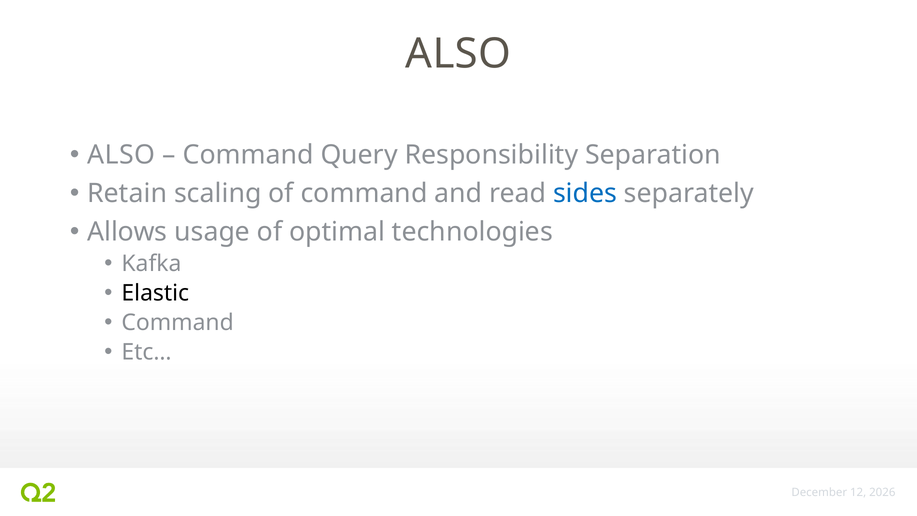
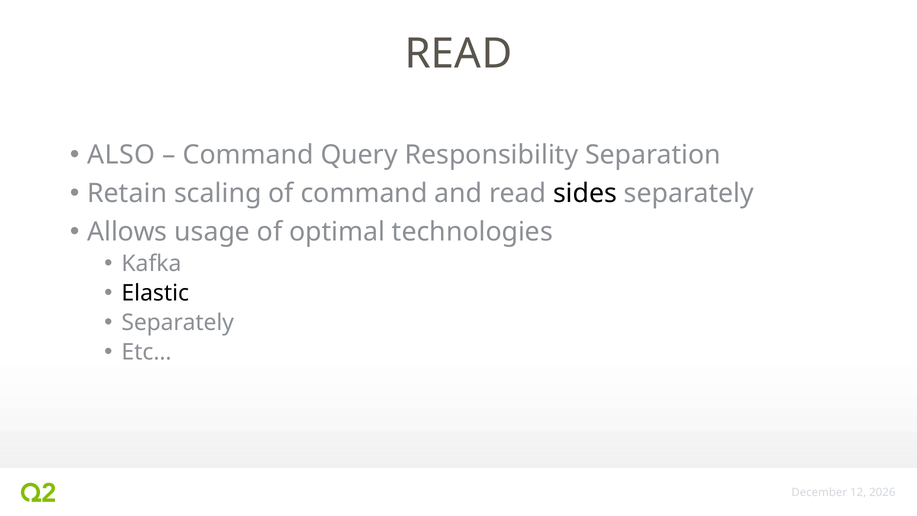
ALSO at (458, 54): ALSO -> READ
sides colour: blue -> black
Command at (178, 323): Command -> Separately
